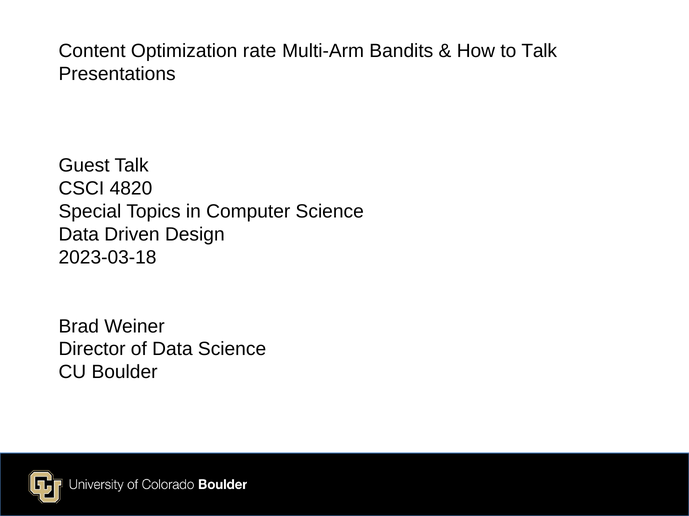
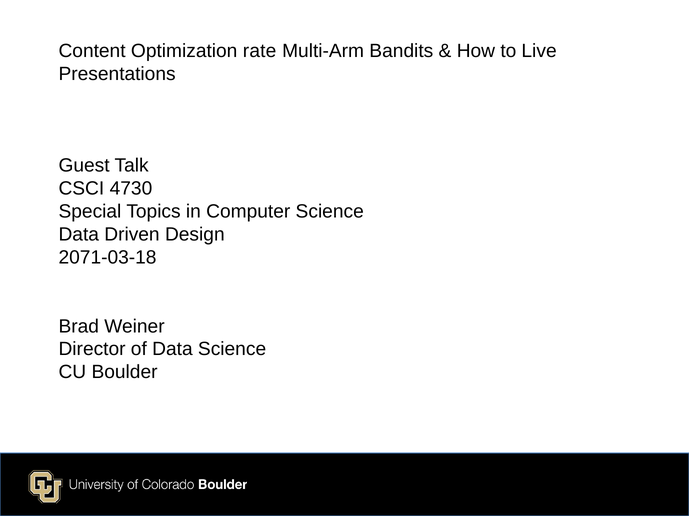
to Talk: Talk -> Live
4820: 4820 -> 4730
2023-03-18: 2023-03-18 -> 2071-03-18
